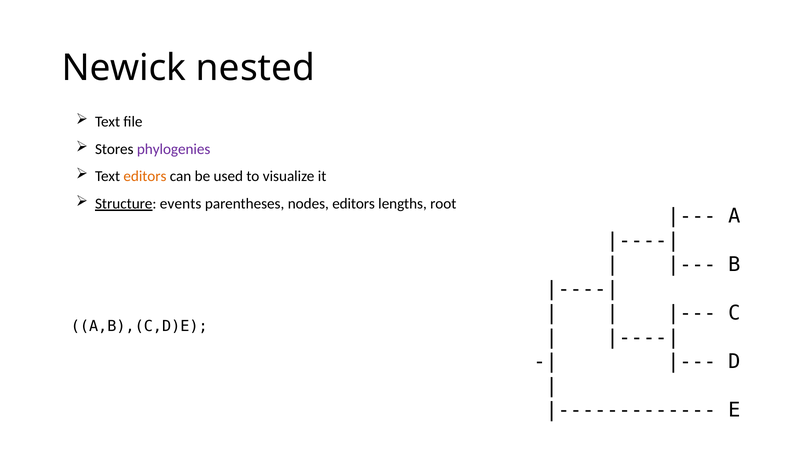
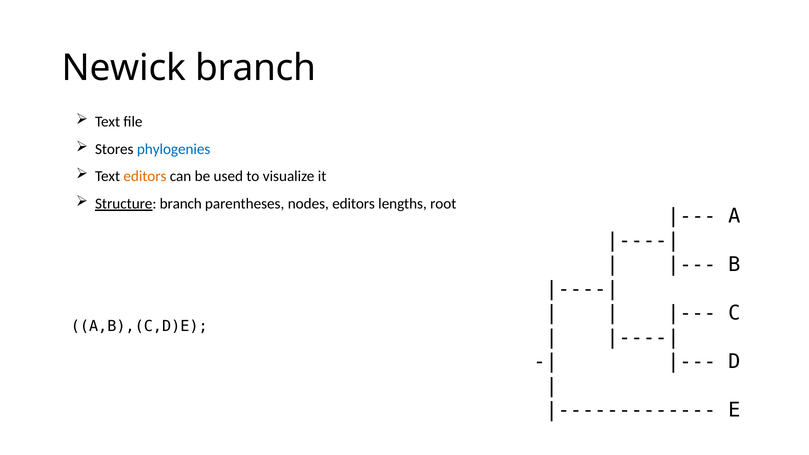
Newick nested: nested -> branch
phylogenies colour: purple -> blue
Structure events: events -> branch
